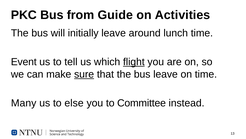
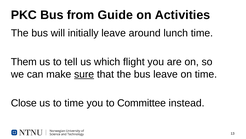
Event: Event -> Them
flight underline: present -> none
Many: Many -> Close
to else: else -> time
